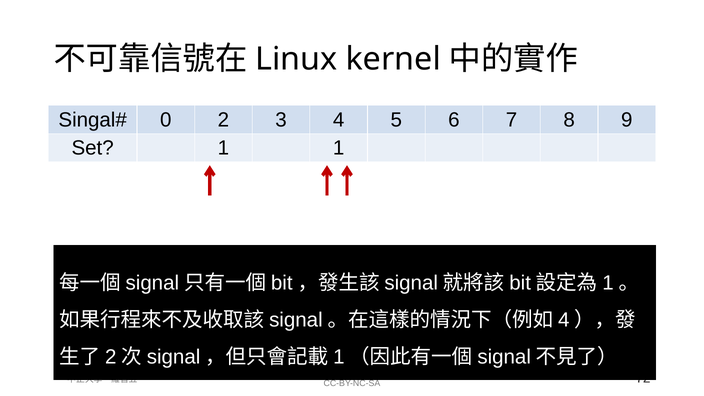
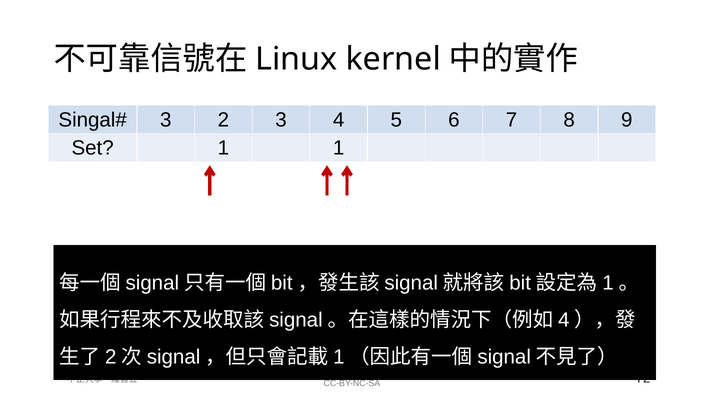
0 at (166, 120): 0 -> 3
